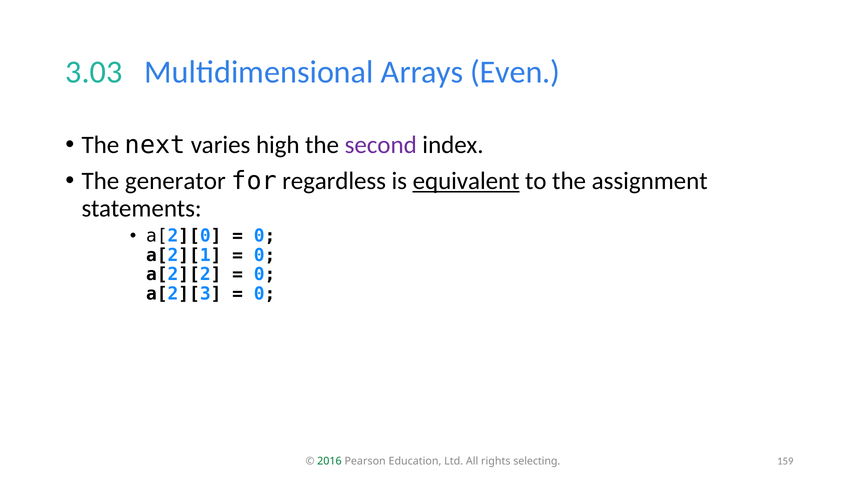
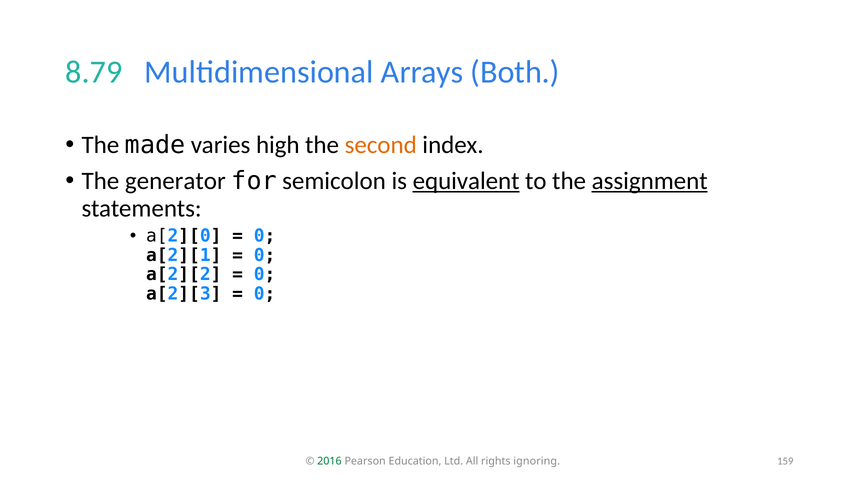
3.03: 3.03 -> 8.79
Even: Even -> Both
next: next -> made
second colour: purple -> orange
regardless: regardless -> semicolon
assignment underline: none -> present
selecting: selecting -> ignoring
